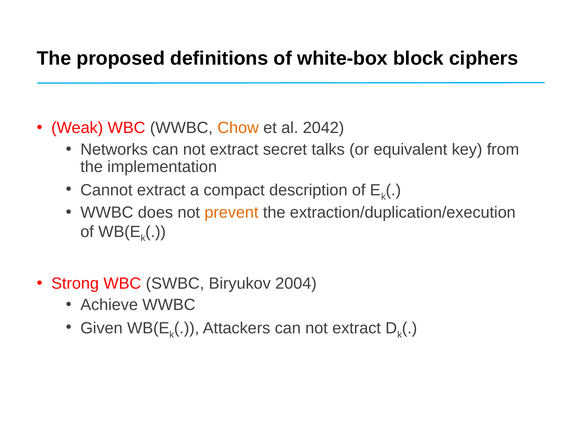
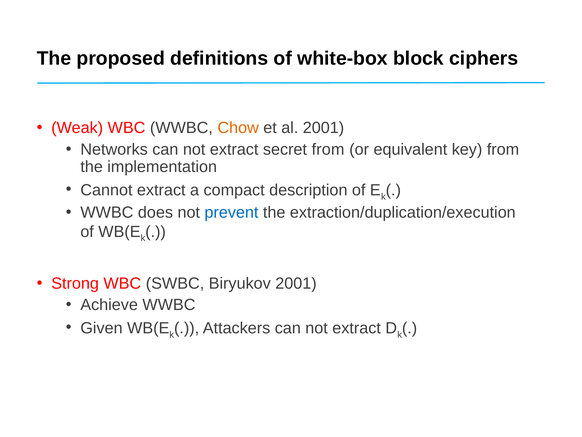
al 2042: 2042 -> 2001
secret talks: talks -> from
prevent colour: orange -> blue
Biryukov 2004: 2004 -> 2001
